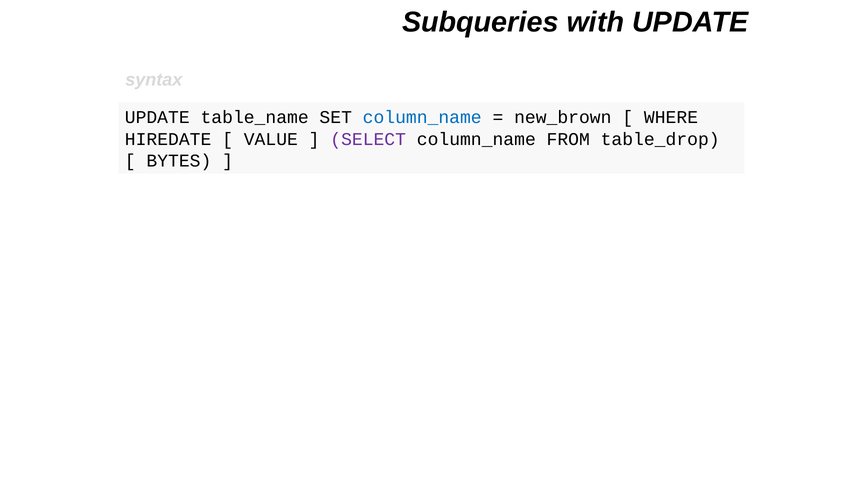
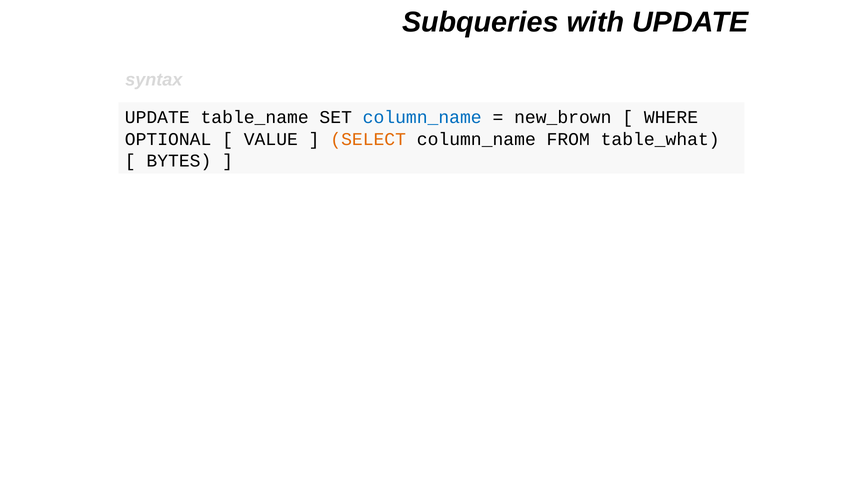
HIREDATE: HIREDATE -> OPTIONAL
SELECT colour: purple -> orange
table_drop: table_drop -> table_what
